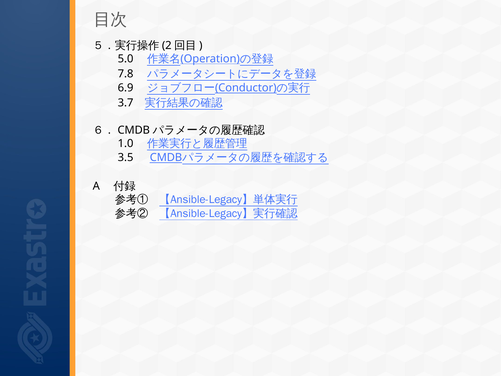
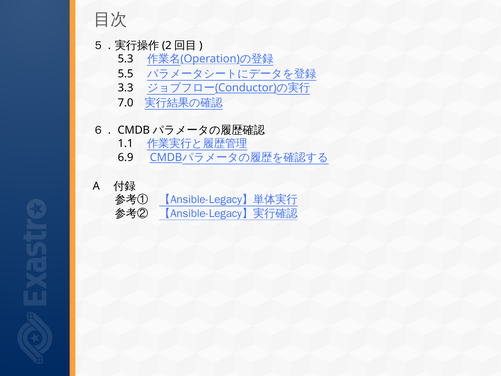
5.0: 5.0 -> 5.3
7.8: 7.8 -> 5.5
6.9: 6.9 -> 3.3
3.7: 3.7 -> 7.0
1.0: 1.0 -> 1.1
3.5: 3.5 -> 6.9
